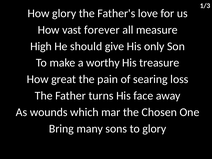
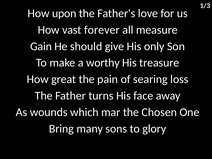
How glory: glory -> upon
High: High -> Gain
